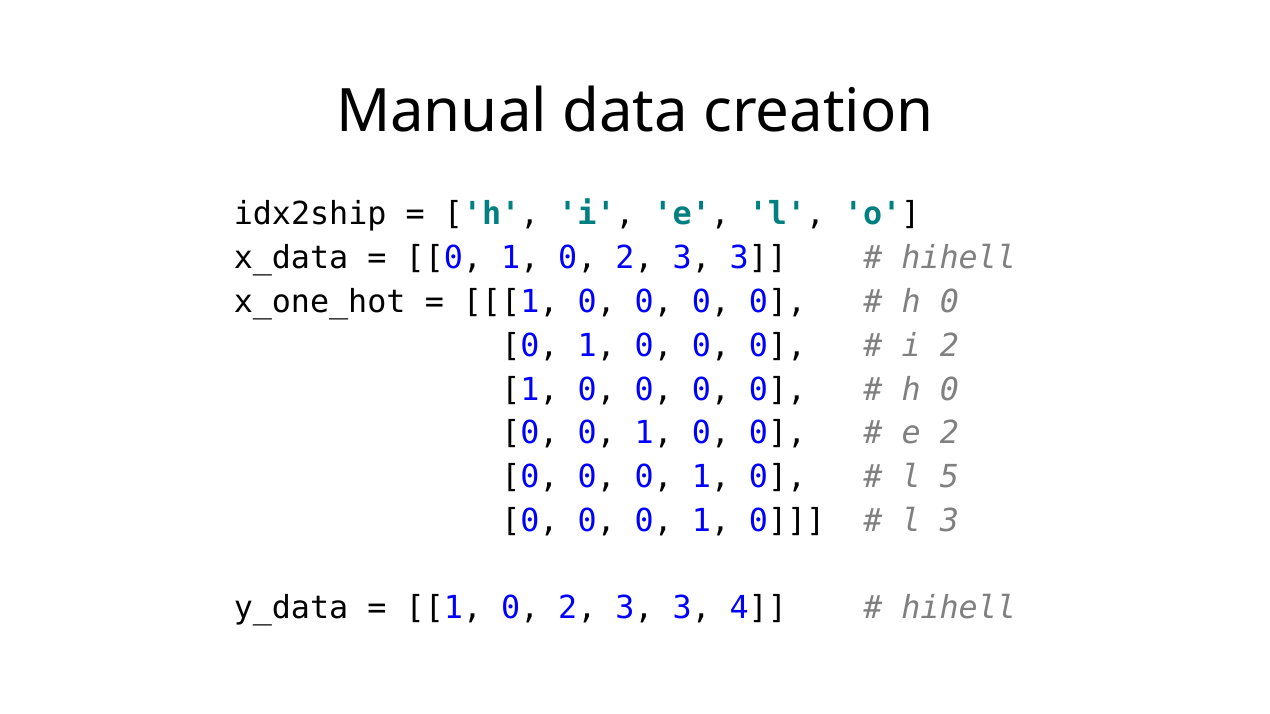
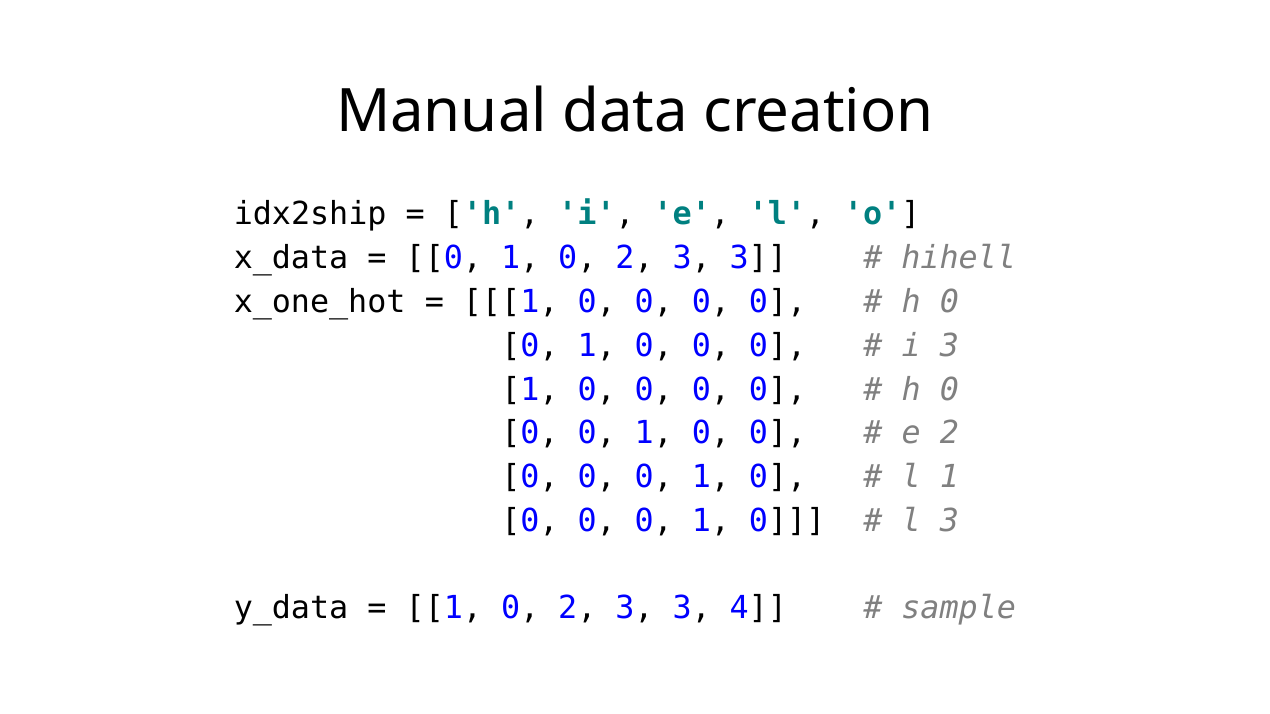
i 2: 2 -> 3
l 5: 5 -> 1
hihell at (959, 609): hihell -> sample
